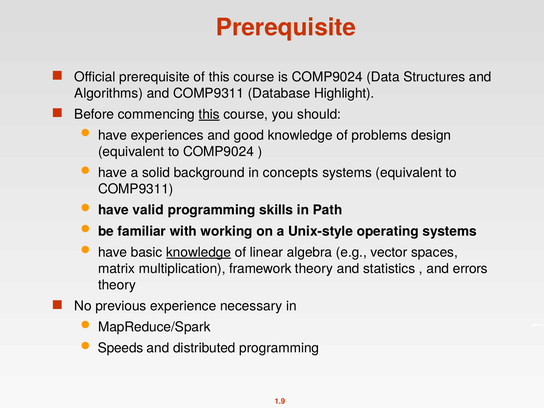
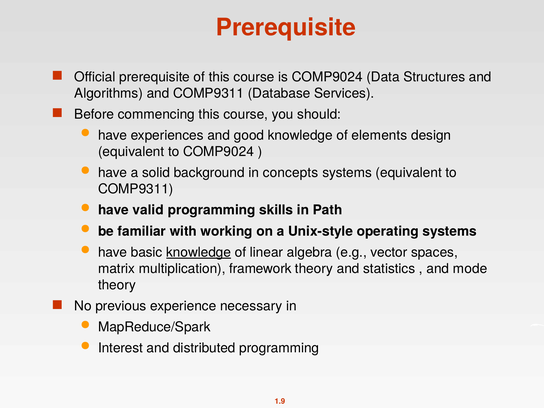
Highlight: Highlight -> Services
this at (209, 114) underline: present -> none
problems: problems -> elements
errors: errors -> mode
Speeds: Speeds -> Interest
